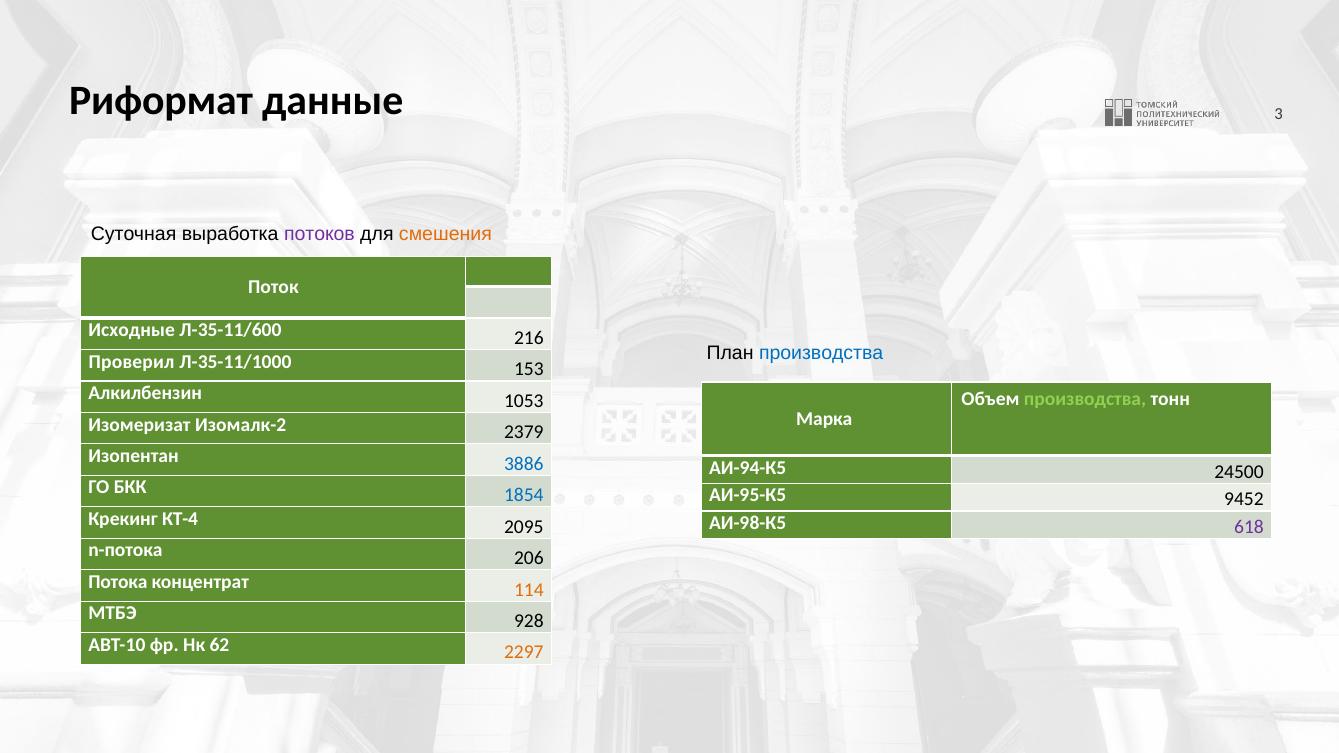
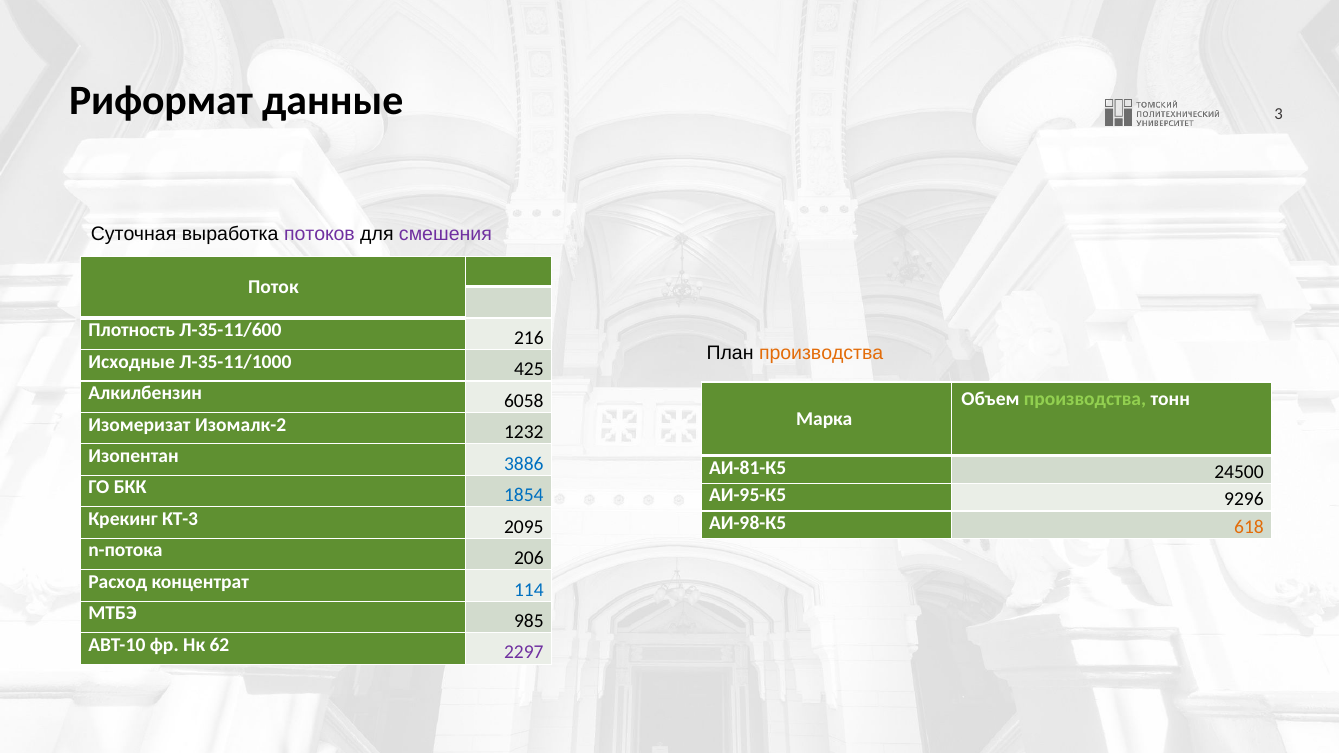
смешения colour: orange -> purple
Исходные: Исходные -> Плотность
производства at (821, 353) colour: blue -> orange
Проверил: Проверил -> Исходные
153: 153 -> 425
1053: 1053 -> 6058
2379: 2379 -> 1232
АИ-94-К5: АИ-94-К5 -> АИ-81-К5
9452: 9452 -> 9296
КТ-4: КТ-4 -> КТ-3
618 colour: purple -> orange
Потока: Потока -> Расход
114 colour: orange -> blue
928: 928 -> 985
2297 colour: orange -> purple
